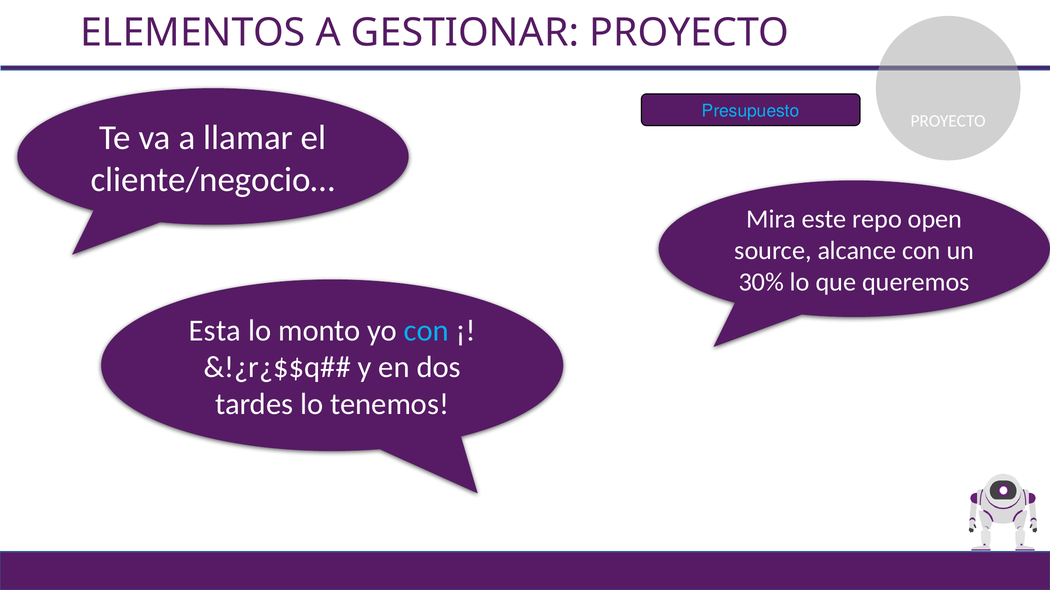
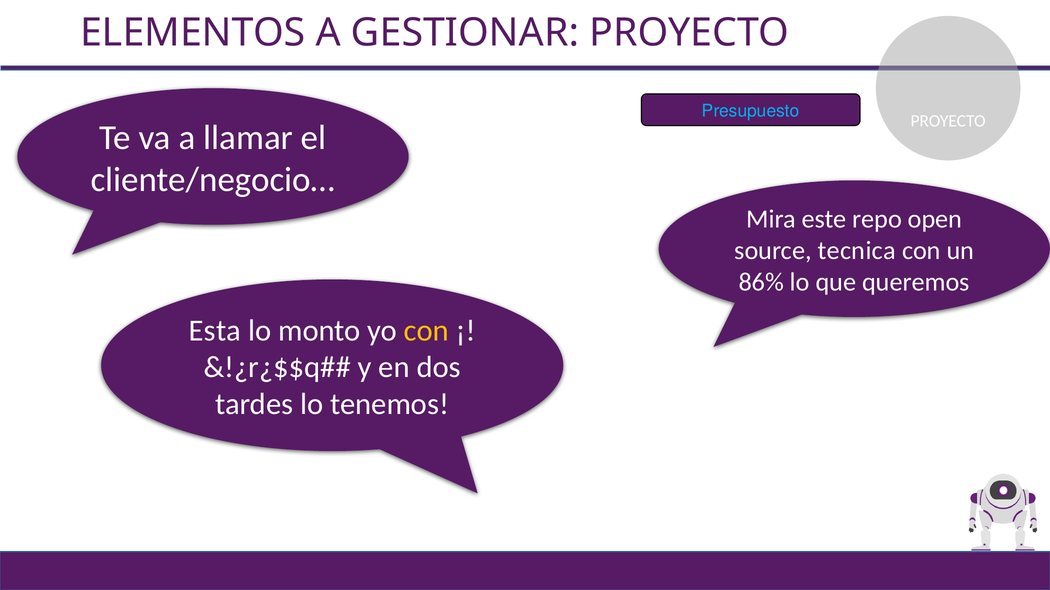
alcance: alcance -> tecnica
30%: 30% -> 86%
con at (426, 331) colour: light blue -> yellow
